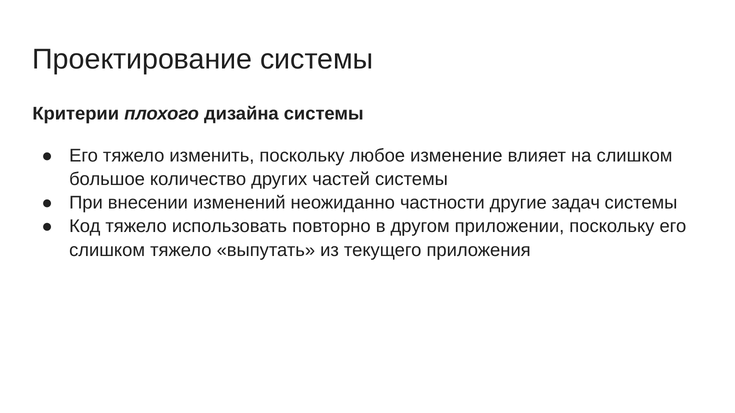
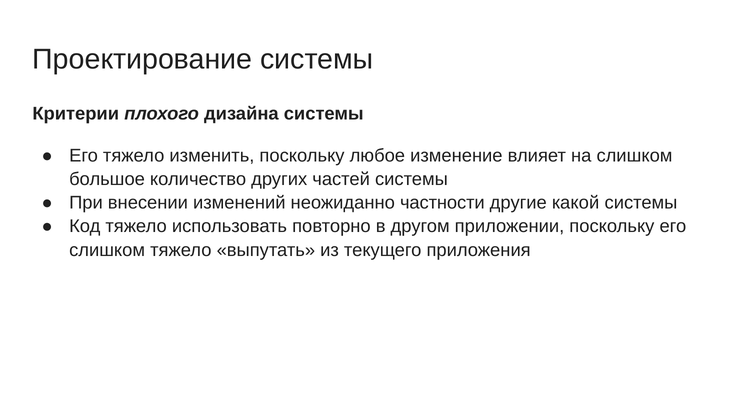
задач: задач -> какой
